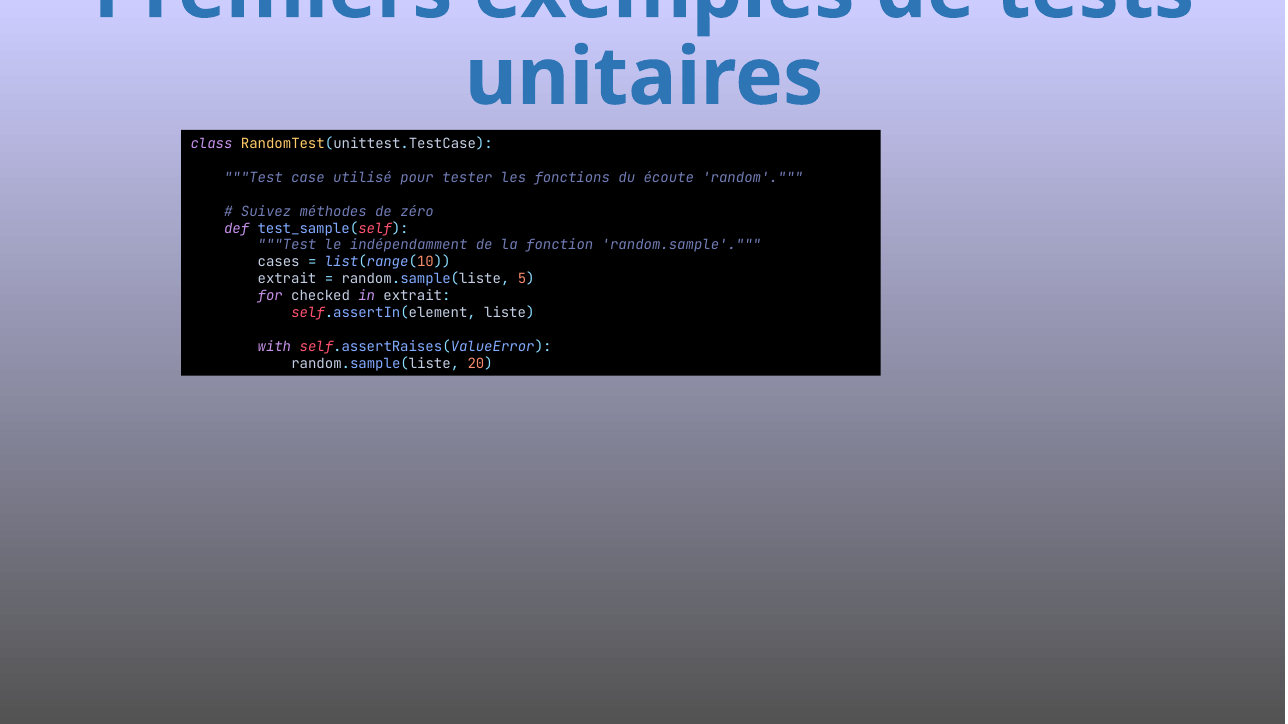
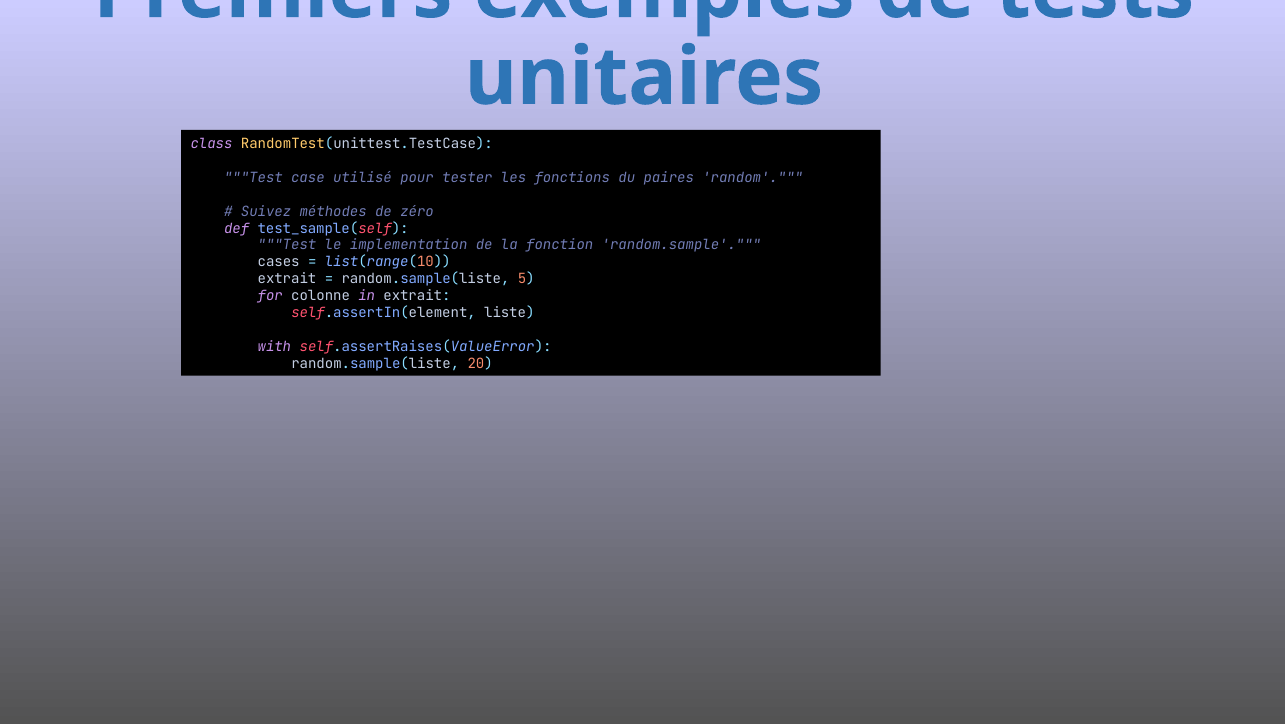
écoute: écoute -> paires
indépendamment: indépendamment -> implementation
checked: checked -> colonne
